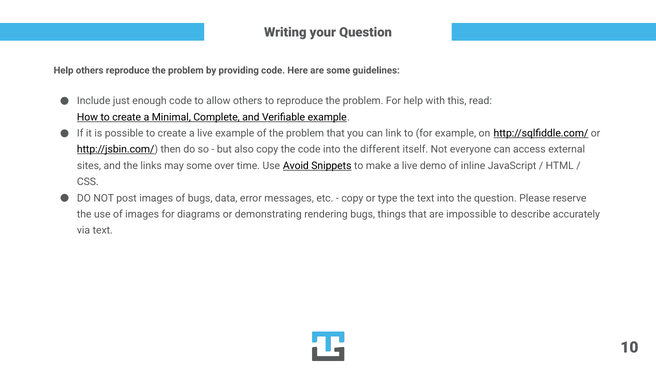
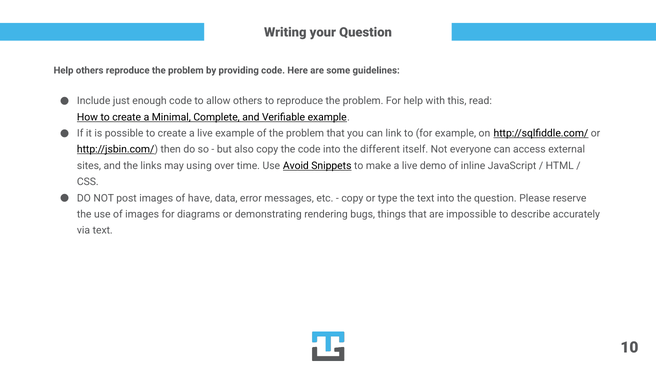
may some: some -> using
of bugs: bugs -> have
